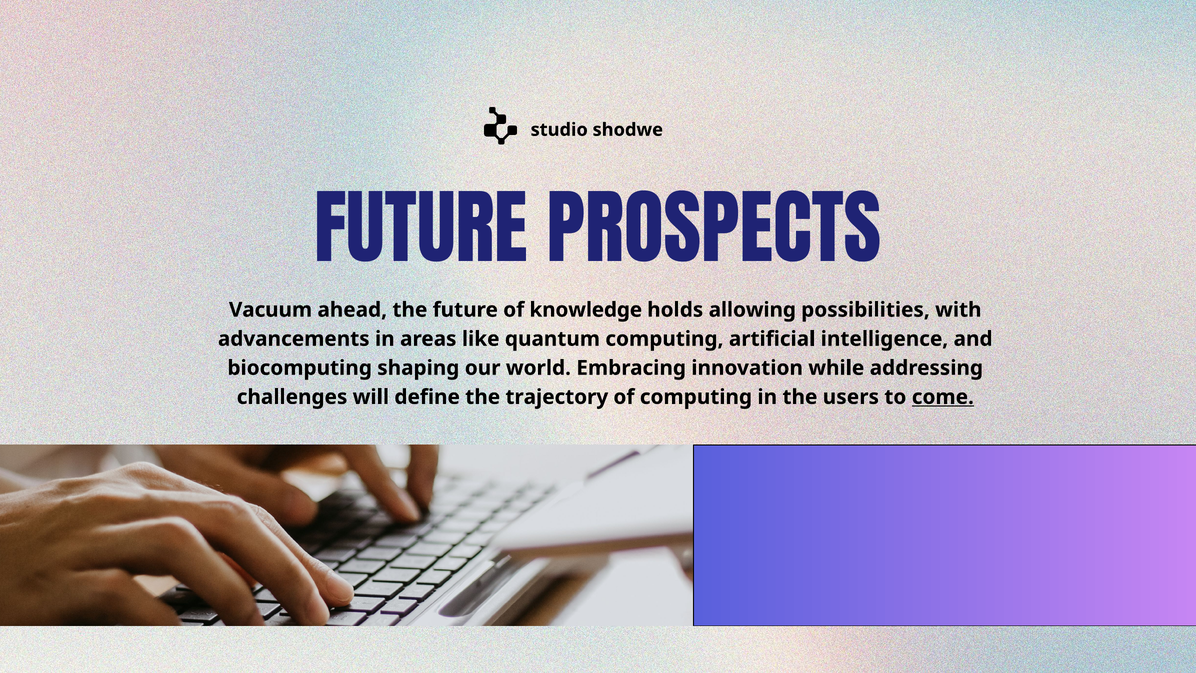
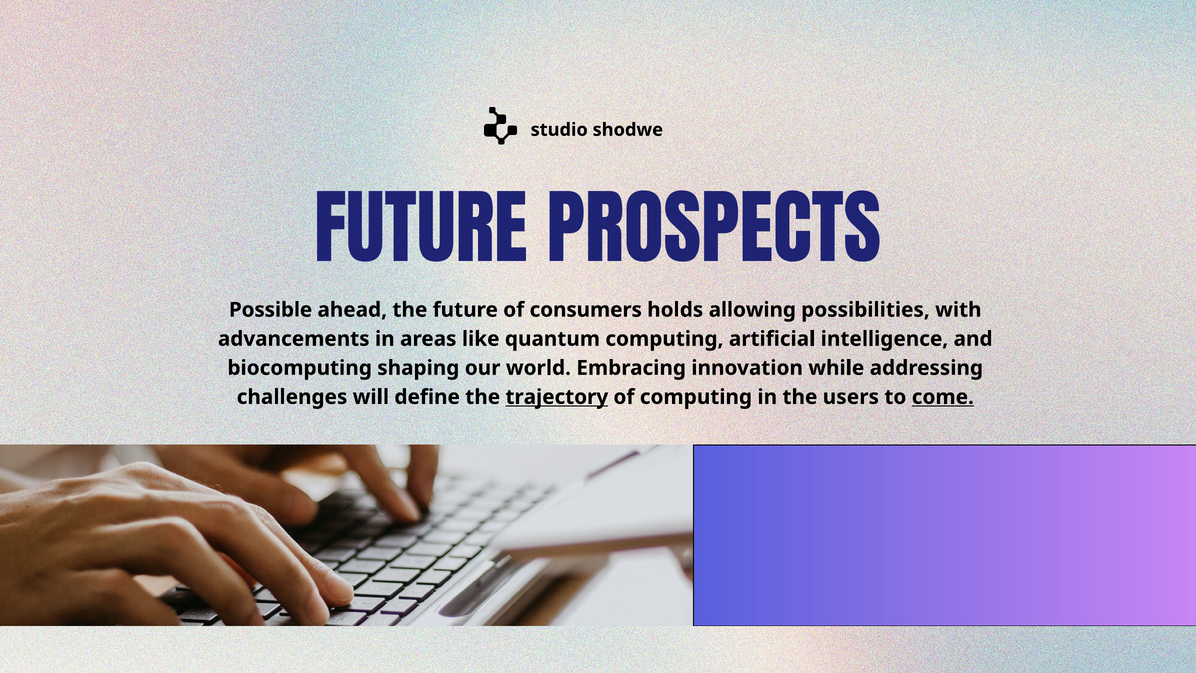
Vacuum: Vacuum -> Possible
knowledge: knowledge -> consumers
trajectory underline: none -> present
